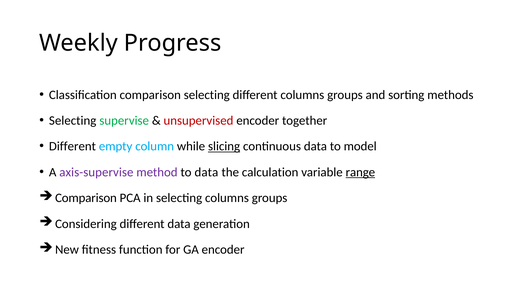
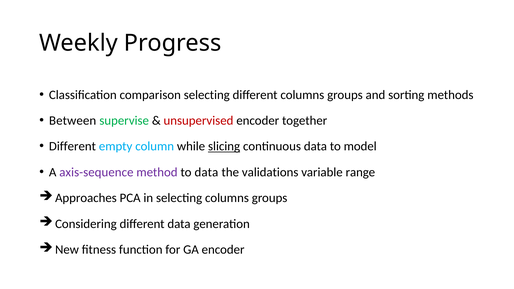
Selecting at (73, 121): Selecting -> Between
axis-supervise: axis-supervise -> axis-sequence
calculation: calculation -> validations
range underline: present -> none
Comparison at (86, 198): Comparison -> Approaches
